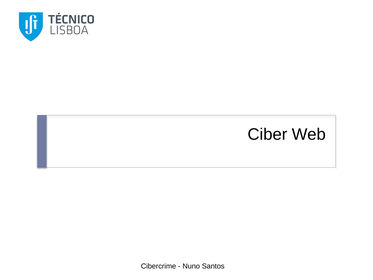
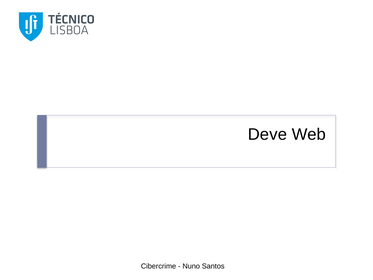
Ciber: Ciber -> Deve
